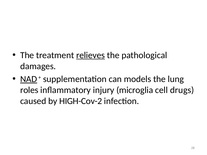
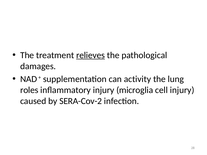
NAD underline: present -> none
models: models -> activity
cell drugs: drugs -> injury
HIGH-Cov-2: HIGH-Cov-2 -> SERA-Cov-2
